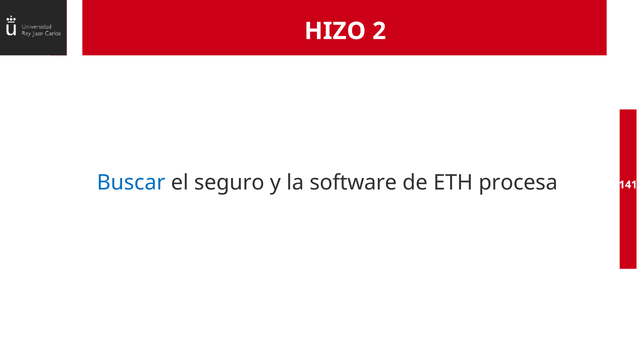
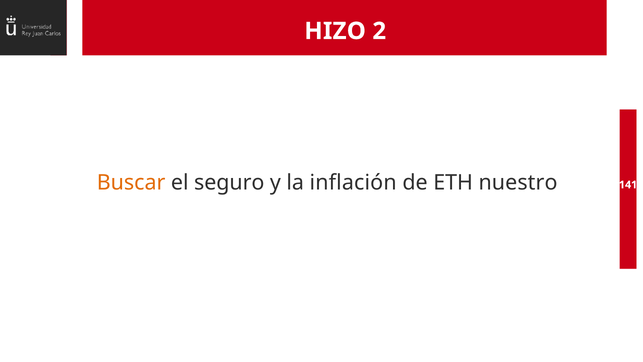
Buscar colour: blue -> orange
software: software -> inflación
procesa: procesa -> nuestro
